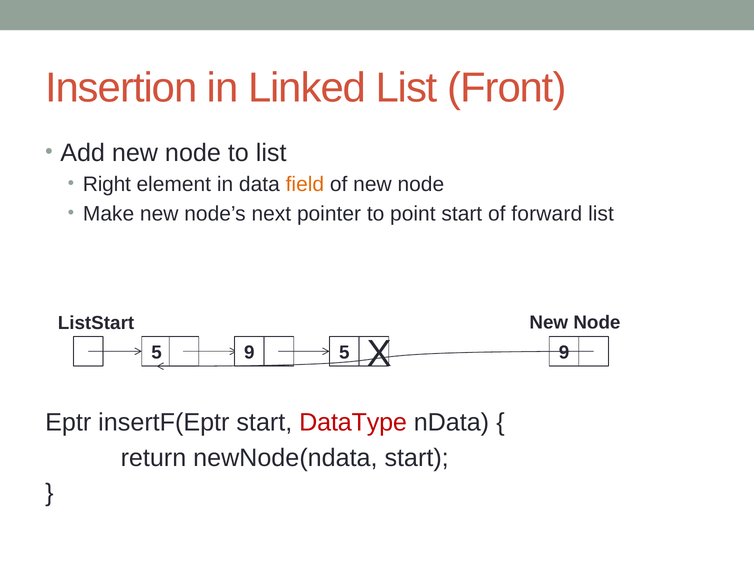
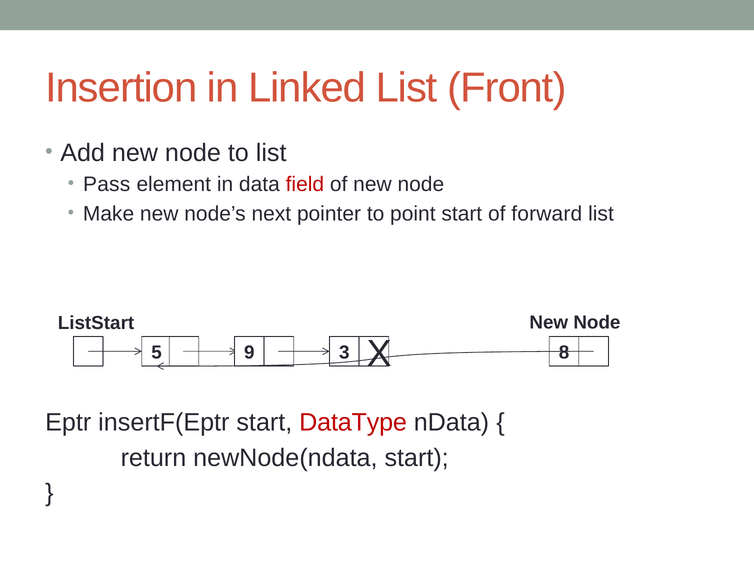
Right: Right -> Pass
field colour: orange -> red
9 5: 5 -> 3
X 9: 9 -> 8
